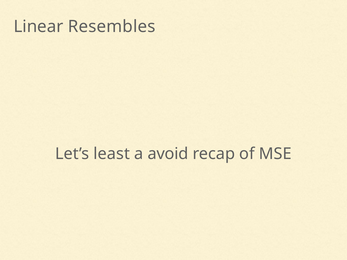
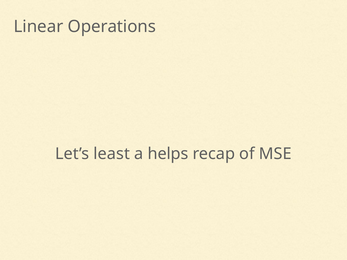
Resembles: Resembles -> Operations
avoid: avoid -> helps
